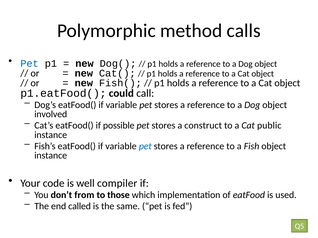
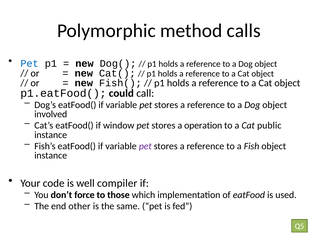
possible: possible -> window
construct: construct -> operation
pet at (145, 146) colour: blue -> purple
from: from -> force
called: called -> other
